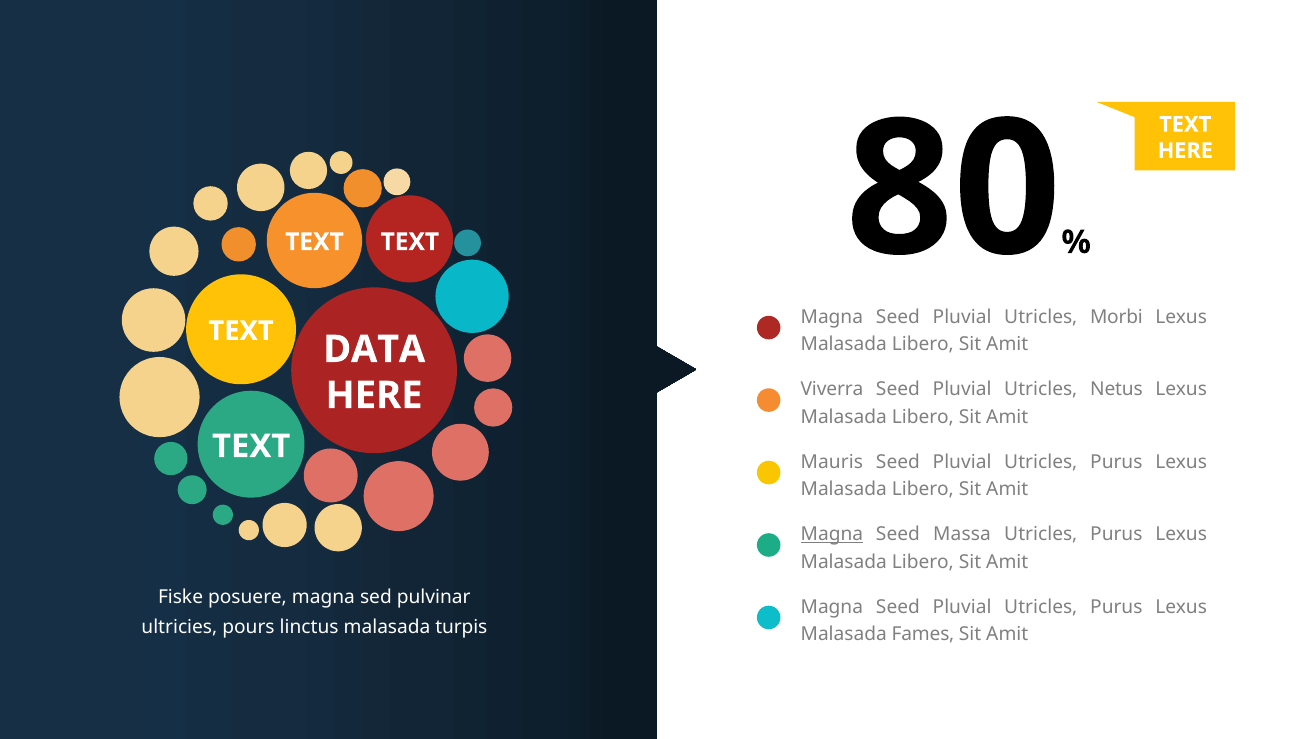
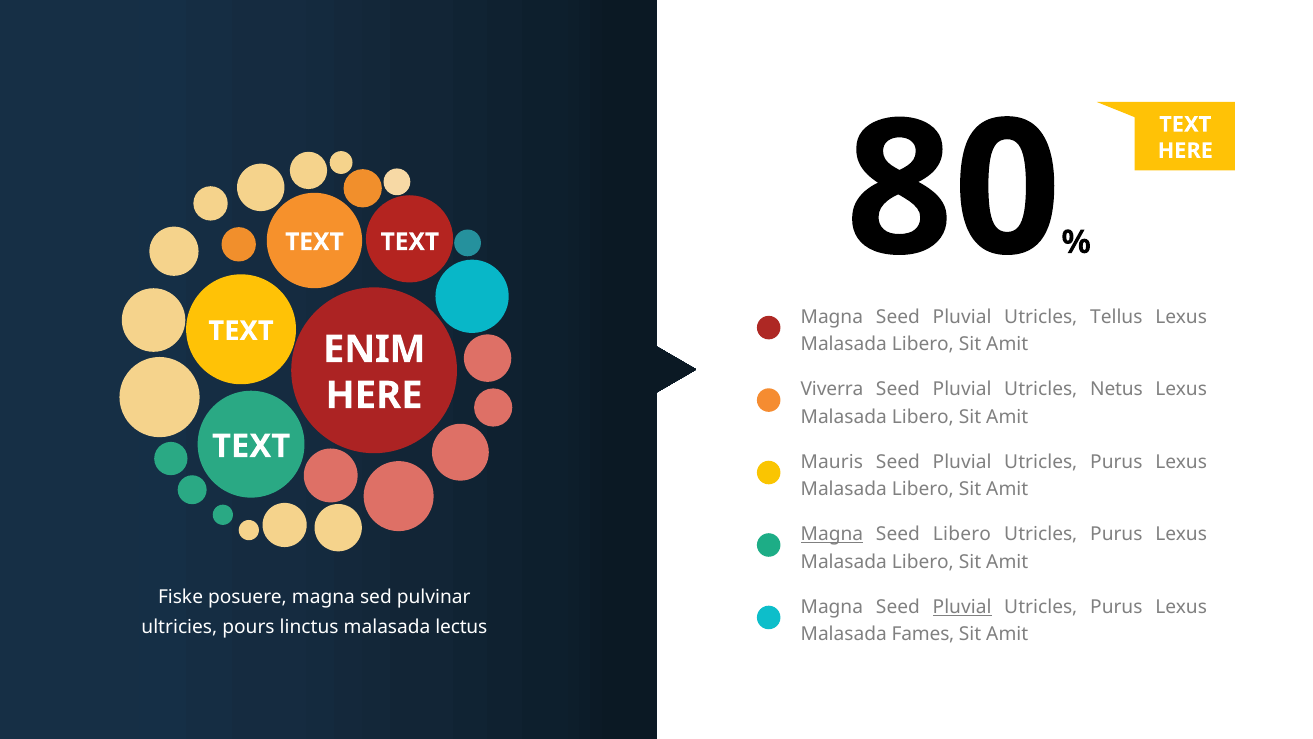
Morbi: Morbi -> Tellus
DATA: DATA -> ENIM
Seed Massa: Massa -> Libero
Pluvial at (962, 607) underline: none -> present
turpis: turpis -> lectus
